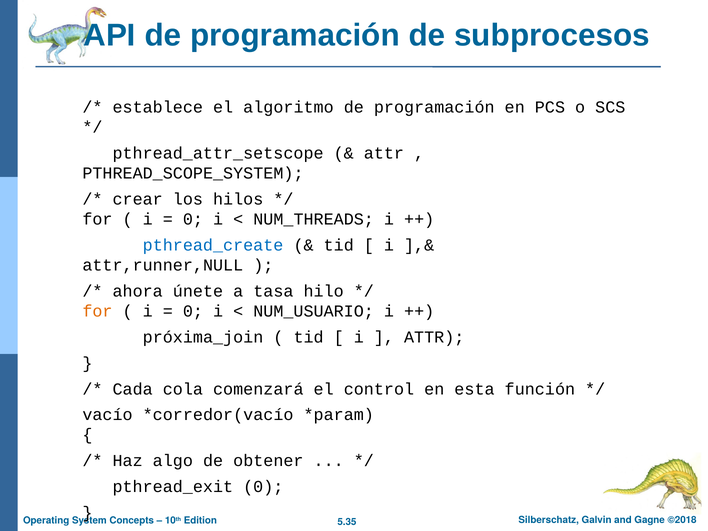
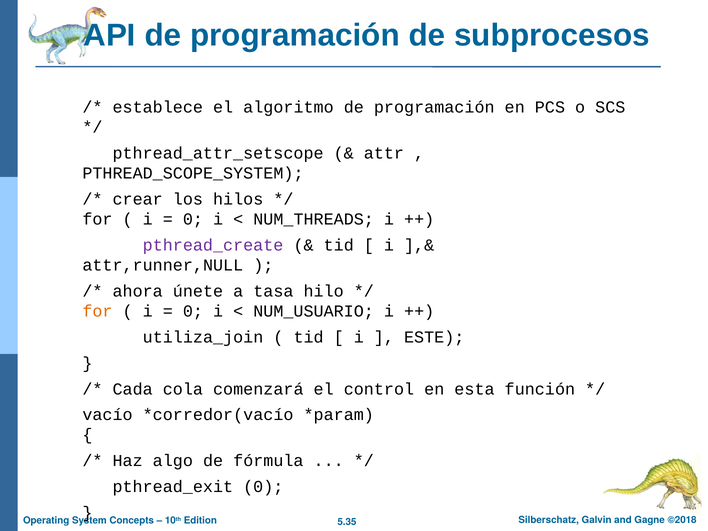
pthread_create colour: blue -> purple
próxima_join: próxima_join -> utiliza_join
ATTR at (434, 337): ATTR -> ESTE
obtener: obtener -> fórmula
